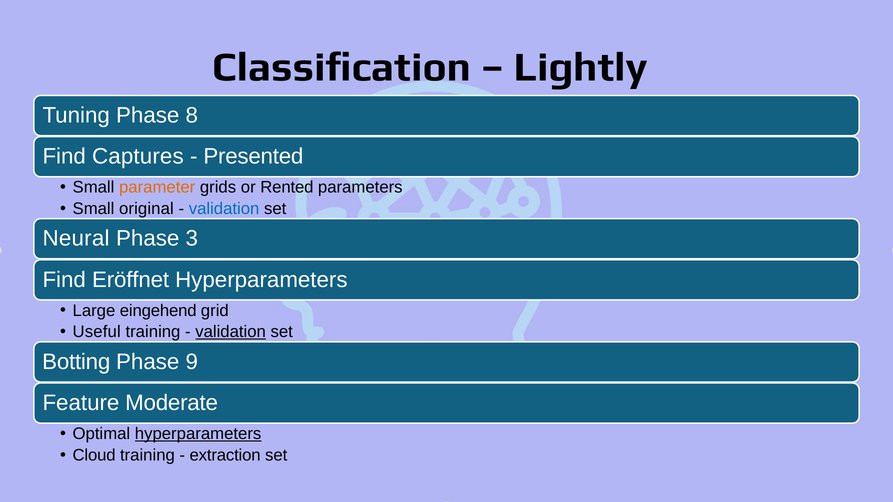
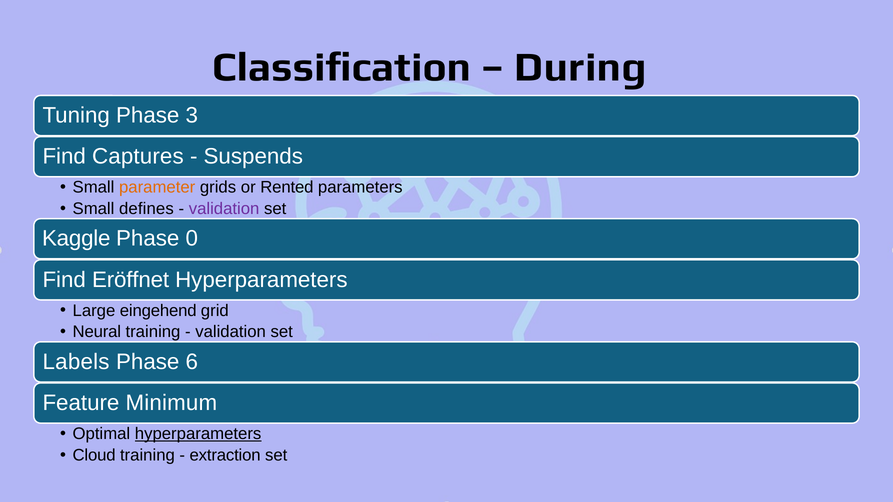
Lightly: Lightly -> During
8: 8 -> 3
Presented: Presented -> Suspends
original: original -> defines
validation at (224, 209) colour: blue -> purple
Neural: Neural -> Kaggle
3: 3 -> 0
Useful: Useful -> Neural
validation at (231, 332) underline: present -> none
Botting: Botting -> Labels
9: 9 -> 6
Moderate: Moderate -> Minimum
